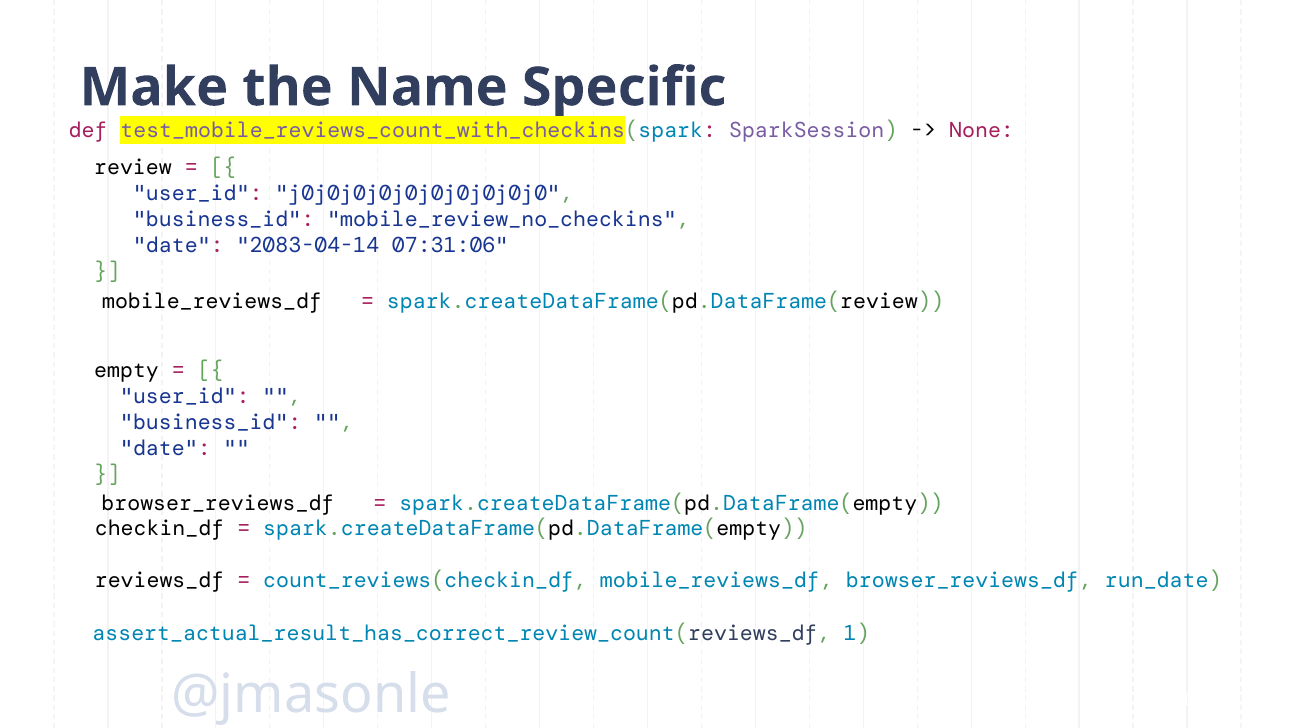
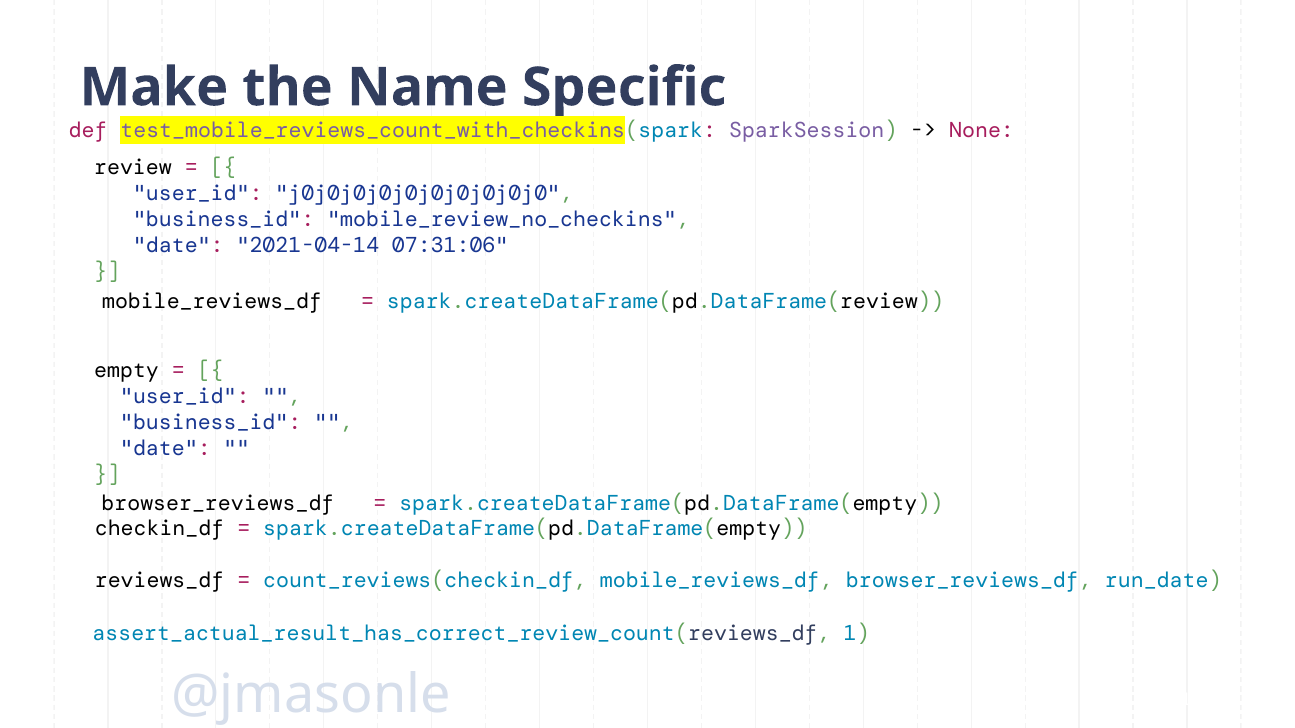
2083-04-14: 2083-04-14 -> 2021-04-14
